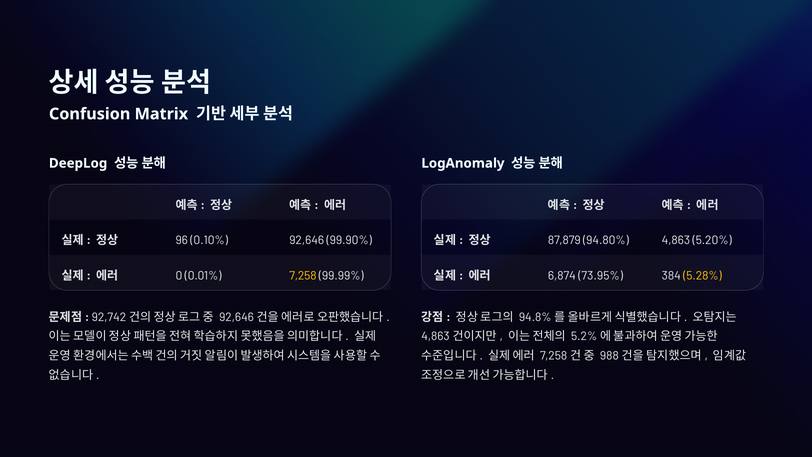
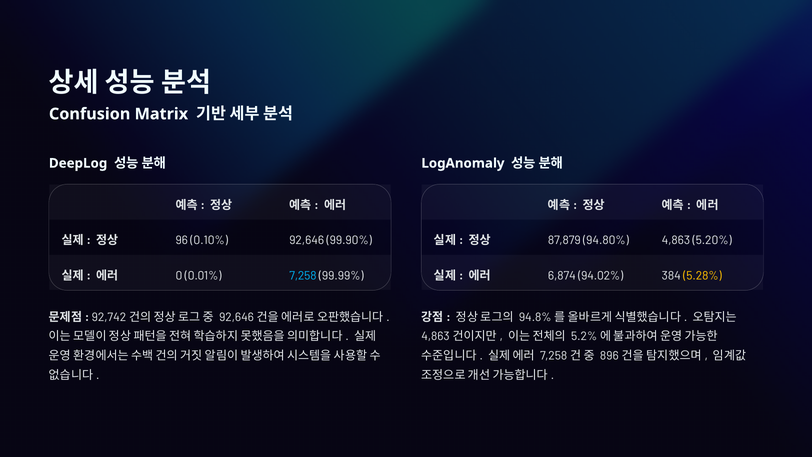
7,258 at (303, 275) colour: yellow -> light blue
73.95%: 73.95% -> 94.02%
988: 988 -> 896
